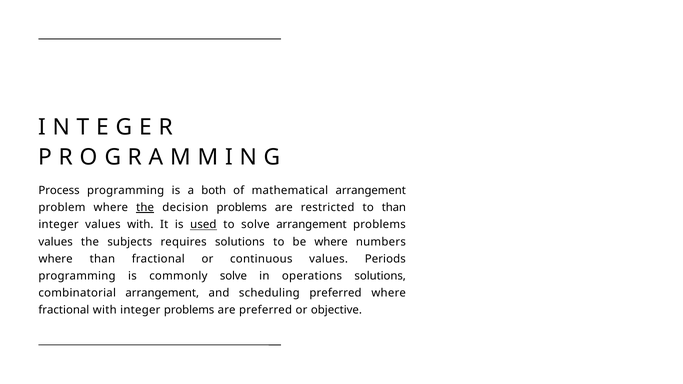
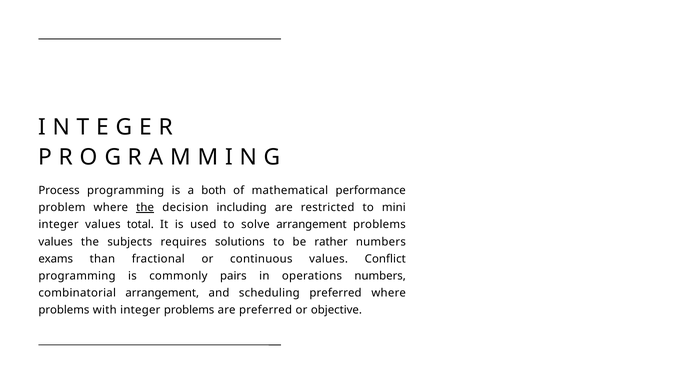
mathematical arrangement: arrangement -> performance
decision problems: problems -> including
to than: than -> mini
values with: with -> total
used underline: present -> none
be where: where -> rather
where at (56, 259): where -> exams
Periods: Periods -> Conflict
commonly solve: solve -> pairs
operations solutions: solutions -> numbers
fractional at (64, 310): fractional -> problems
